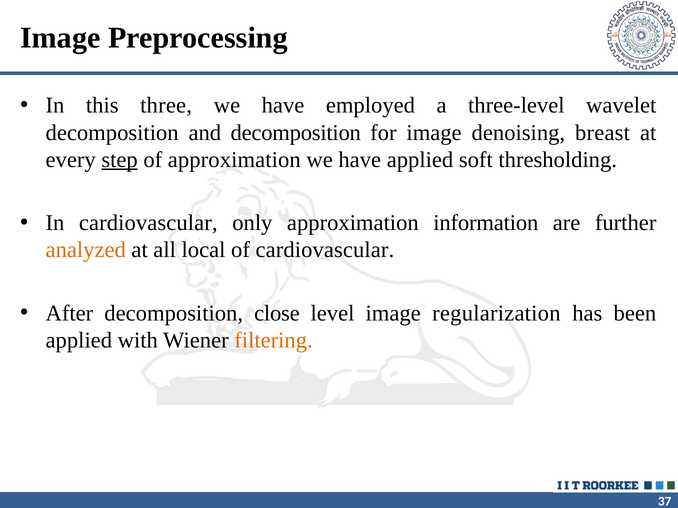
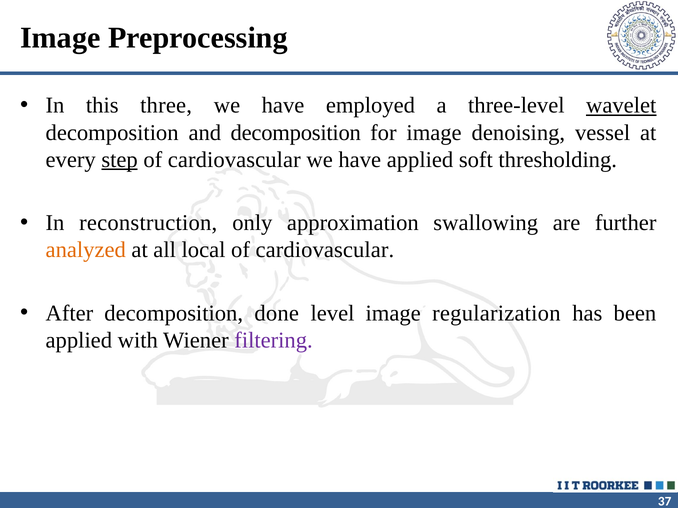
wavelet underline: none -> present
breast: breast -> vessel
approximation at (234, 160): approximation -> cardiovascular
In cardiovascular: cardiovascular -> reconstruction
information: information -> swallowing
close: close -> done
filtering colour: orange -> purple
